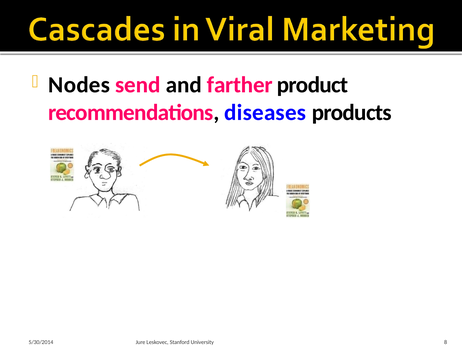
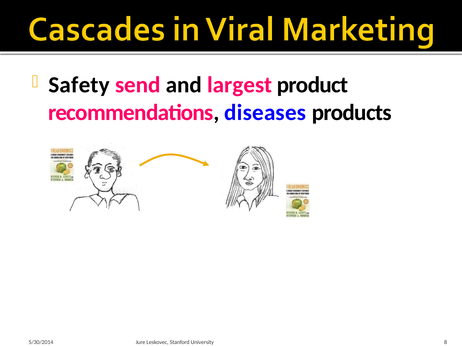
Nodes: Nodes -> Safety
farther: farther -> largest
